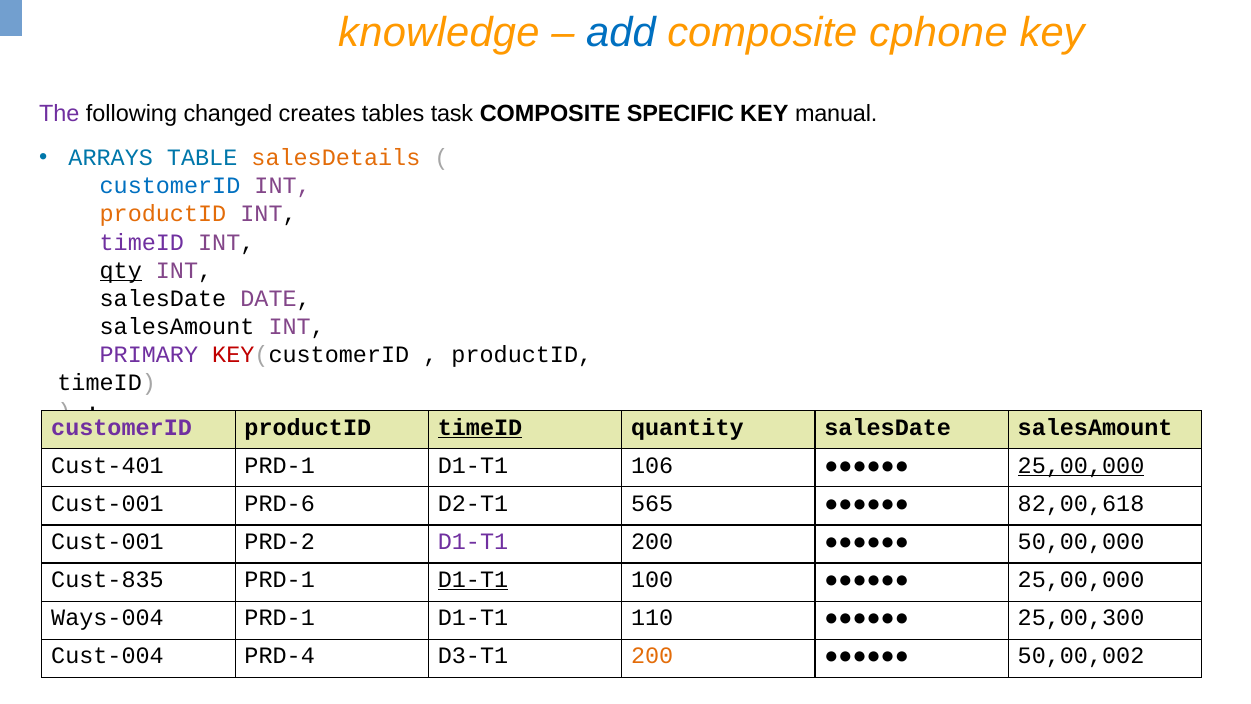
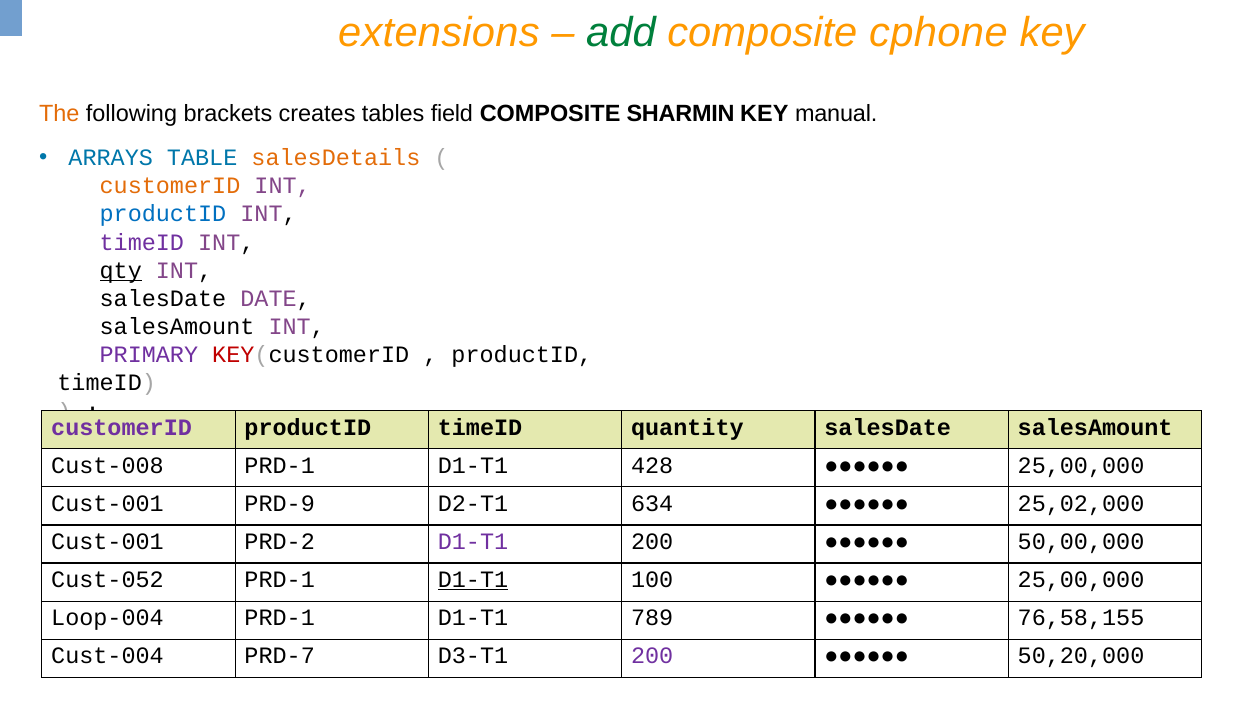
knowledge: knowledge -> extensions
add colour: blue -> green
The colour: purple -> orange
changed: changed -> brackets
task: task -> field
SPECIFIC: SPECIFIC -> SHARMIN
customerID at (170, 186) colour: blue -> orange
productID at (163, 214) colour: orange -> blue
timeID at (480, 427) underline: present -> none
Cust-401: Cust-401 -> Cust-008
106: 106 -> 428
25,00,000 at (1081, 465) underline: present -> none
PRD-6: PRD-6 -> PRD-9
565: 565 -> 634
82,00,618: 82,00,618 -> 25,02,000
Cust-835: Cust-835 -> Cust-052
Ways-004: Ways-004 -> Loop-004
110: 110 -> 789
25,00,300: 25,00,300 -> 76,58,155
PRD-4: PRD-4 -> PRD-7
200 at (652, 655) colour: orange -> purple
50,00,002: 50,00,002 -> 50,20,000
